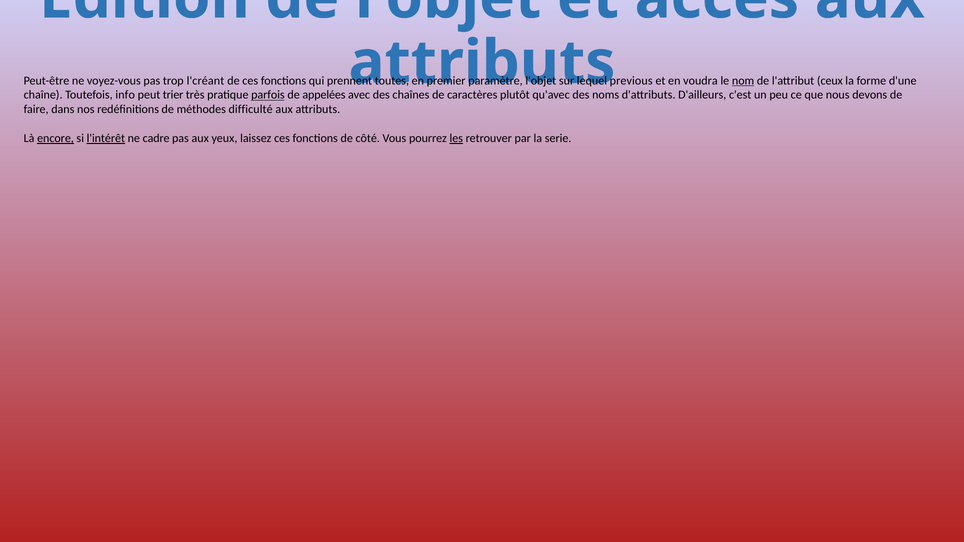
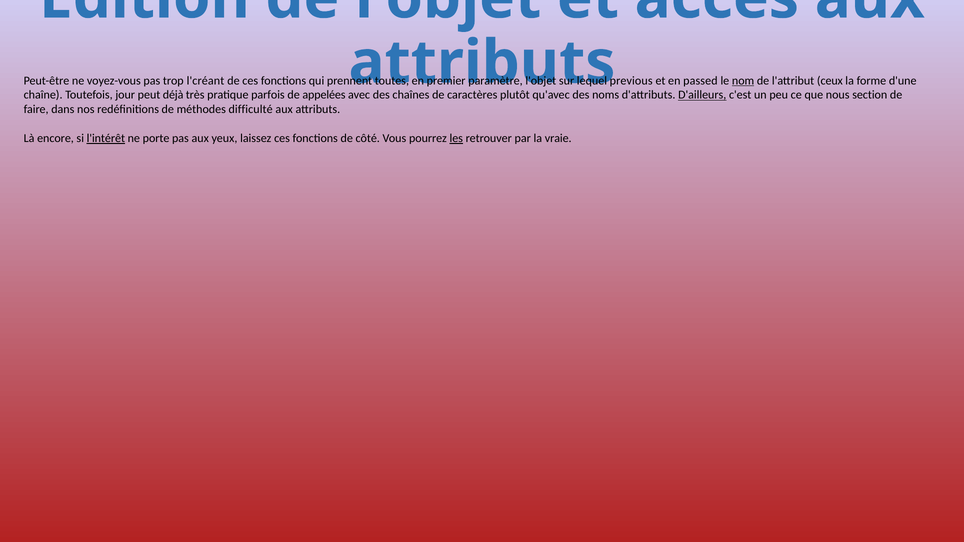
voudra: voudra -> passed
info: info -> jour
trier: trier -> déjà
parfois underline: present -> none
D'ailleurs underline: none -> present
devons: devons -> section
encore underline: present -> none
cadre: cadre -> porte
serie: serie -> vraie
